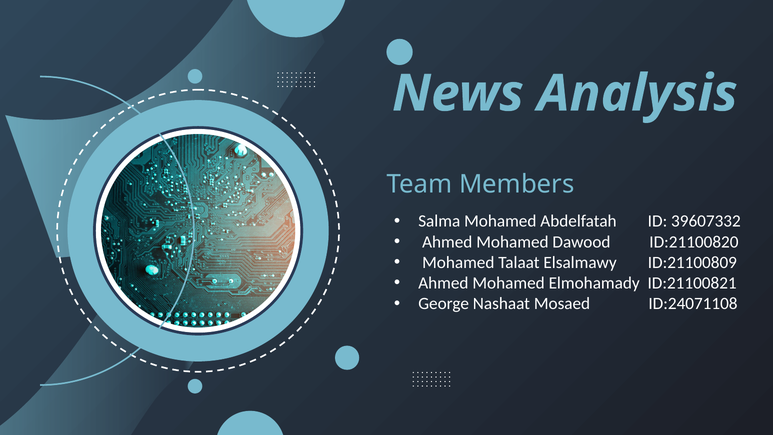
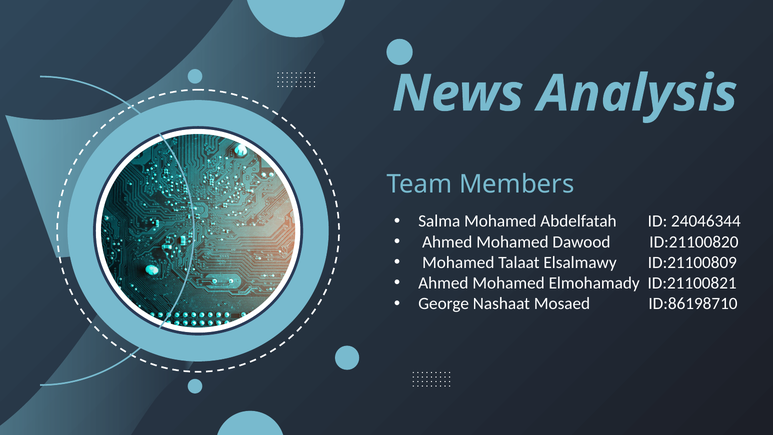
39607332: 39607332 -> 24046344
ID:24071108: ID:24071108 -> ID:86198710
